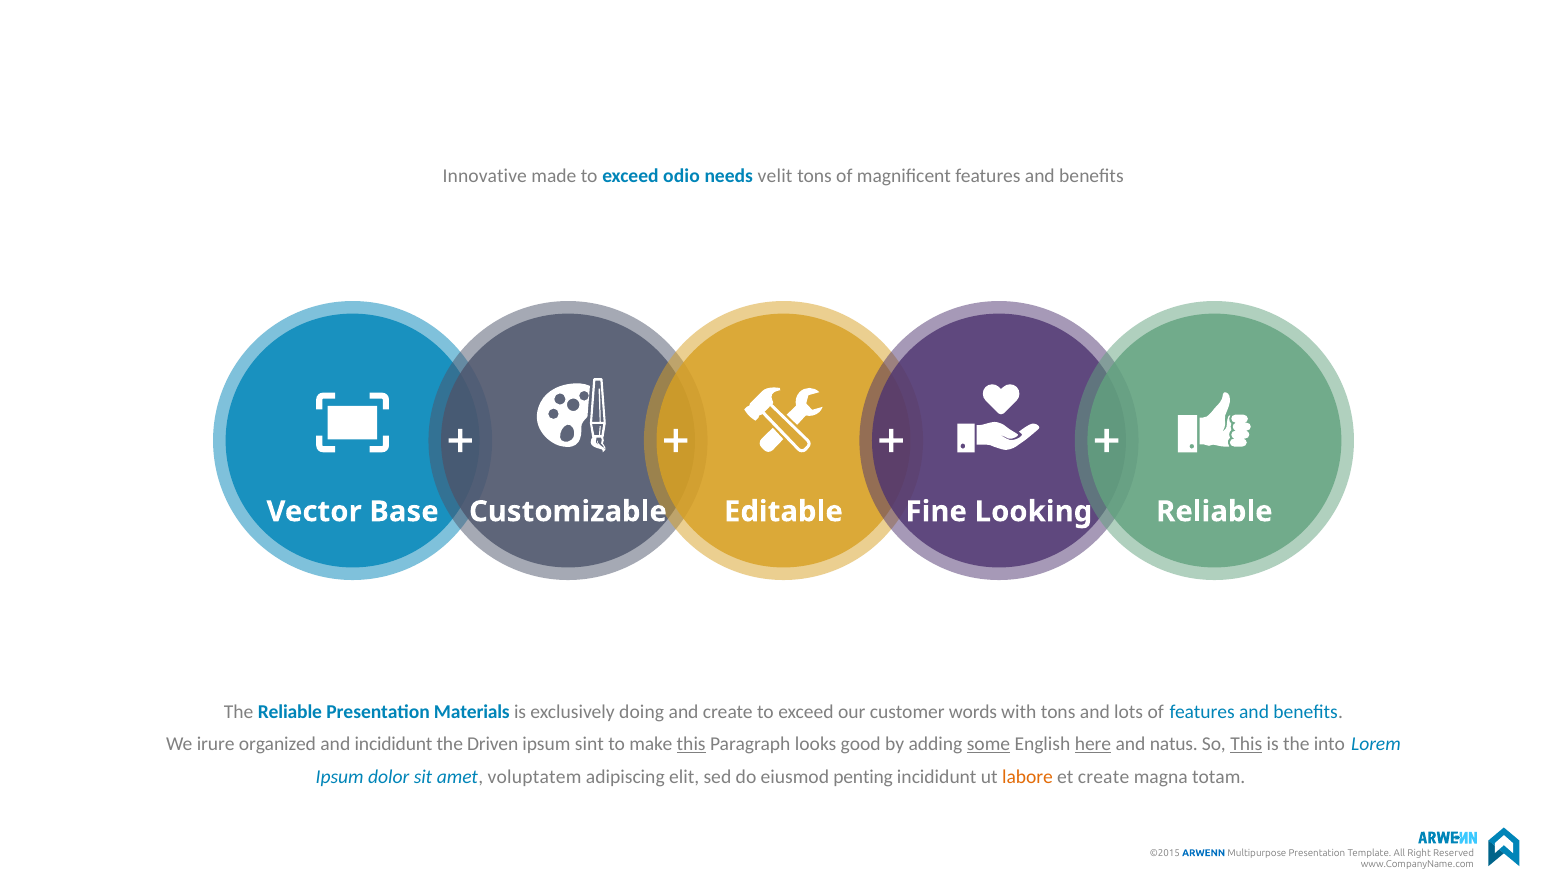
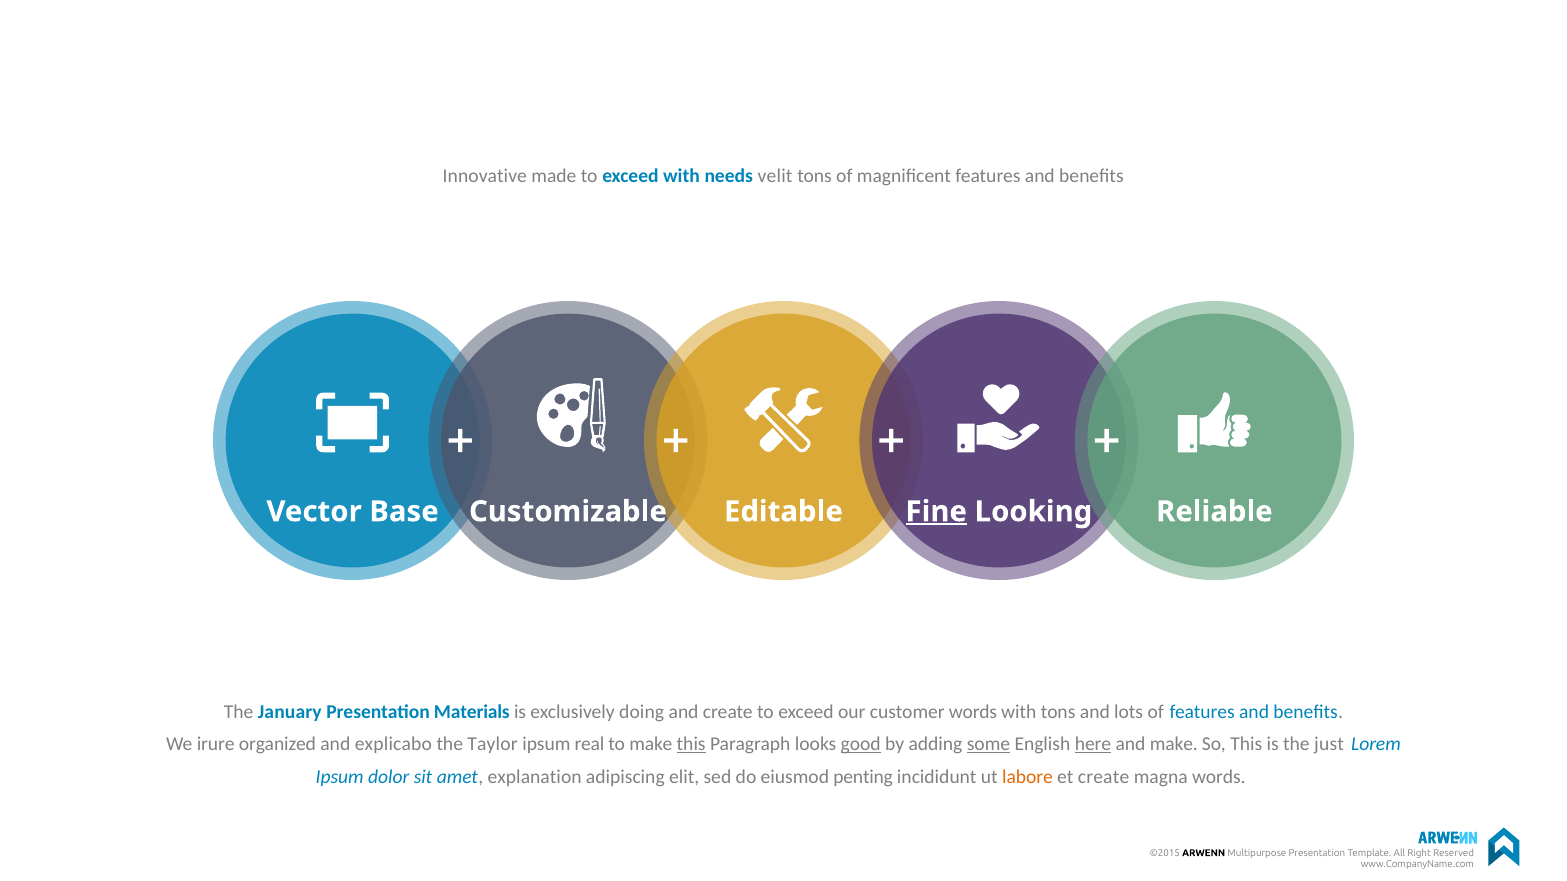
exceed odio: odio -> with
Fine underline: none -> present
The Reliable: Reliable -> January
and incididunt: incididunt -> explicabo
Driven: Driven -> Taylor
sint: sint -> real
good underline: none -> present
and natus: natus -> make
This at (1246, 745) underline: present -> none
into: into -> just
voluptatem: voluptatem -> explanation
magna totam: totam -> words
ARWENN colour: blue -> black
